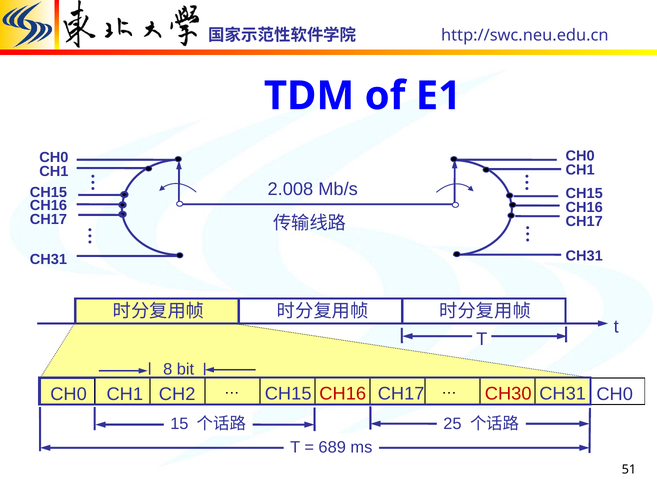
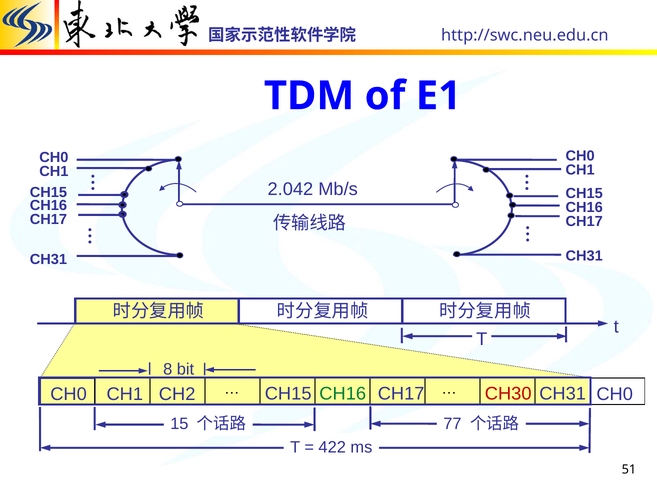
2.008: 2.008 -> 2.042
CH16 at (343, 394) colour: red -> green
25: 25 -> 77
689: 689 -> 422
